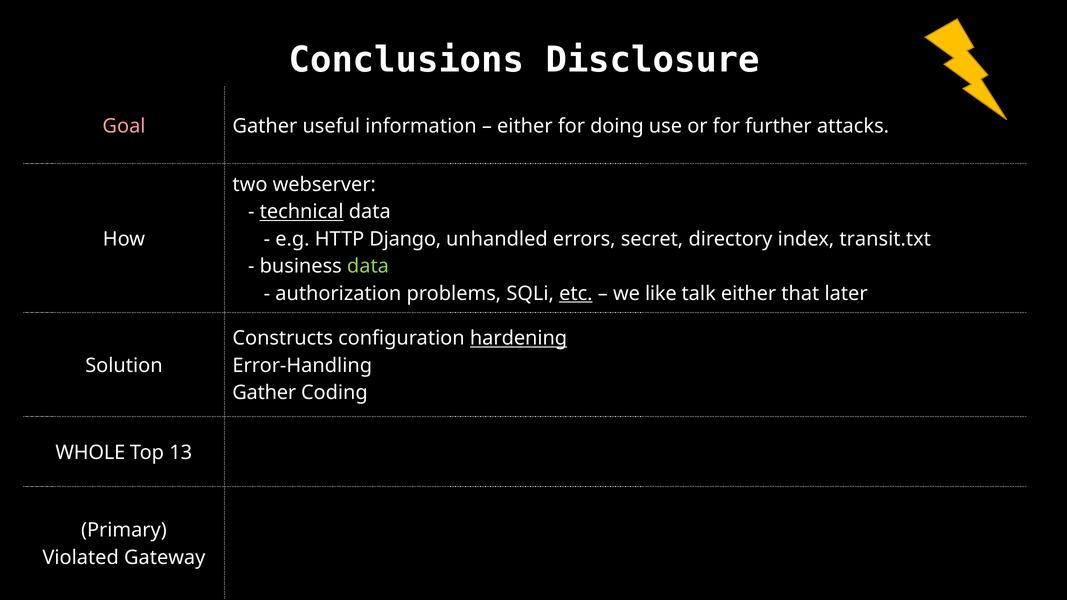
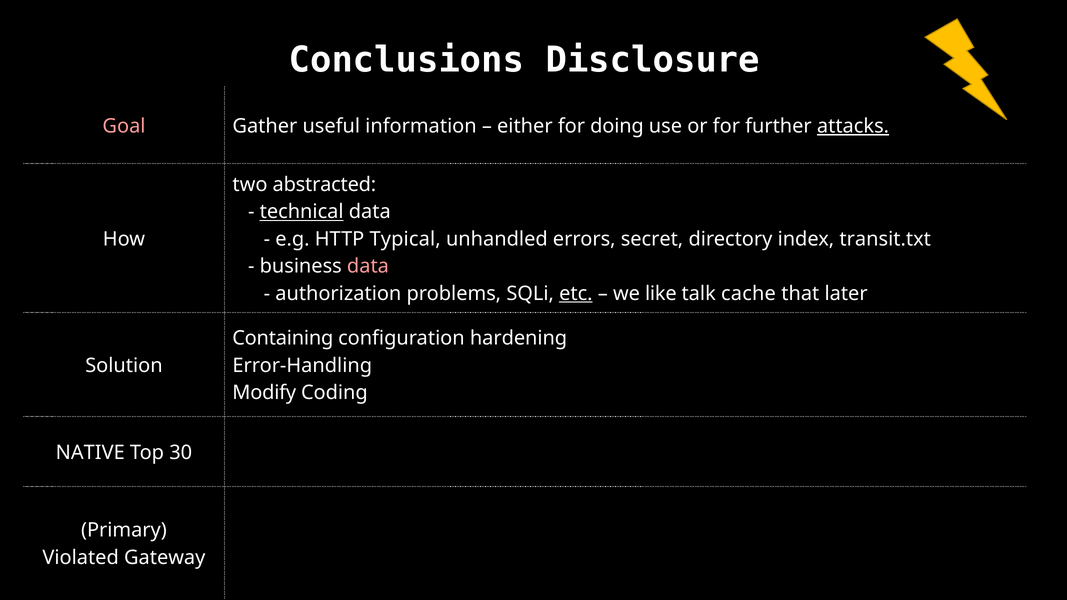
attacks underline: none -> present
webserver: webserver -> abstracted
Django: Django -> Typical
data at (368, 266) colour: light green -> pink
talk either: either -> cache
Constructs: Constructs -> Containing
hardening underline: present -> none
Gather at (264, 393): Gather -> Modify
WHOLE: WHOLE -> NATIVE
13: 13 -> 30
